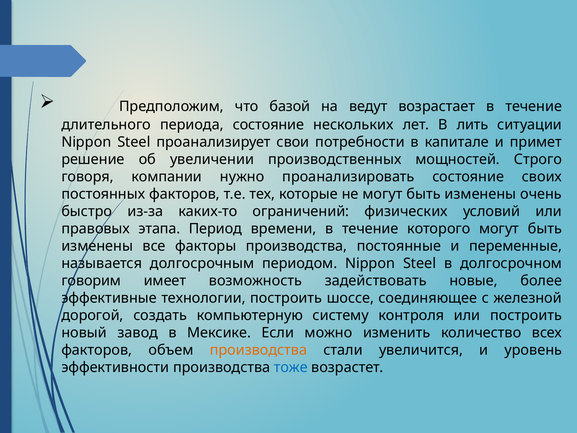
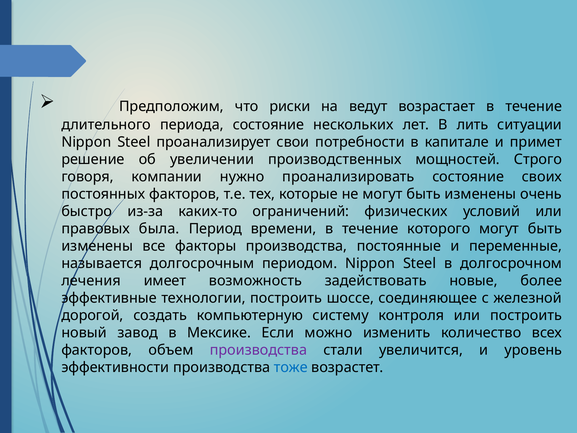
базой: базой -> риски
этапа: этапа -> была
говорим: говорим -> лечения
производства at (258, 350) colour: orange -> purple
